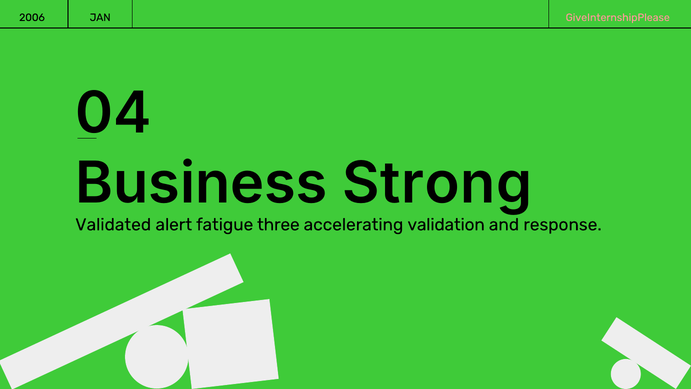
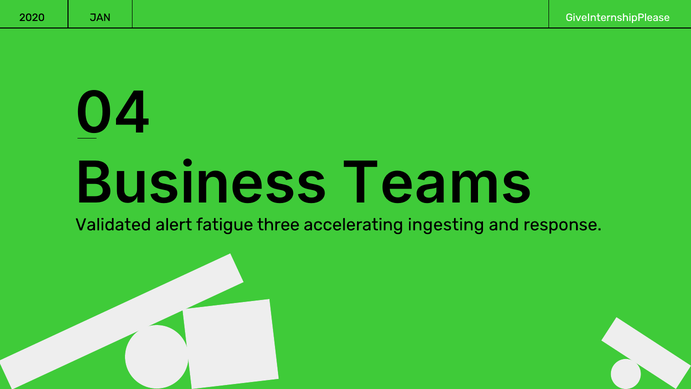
2006: 2006 -> 2020
GiveInternshipPlease colour: pink -> white
Strong: Strong -> Teams
validation: validation -> ingesting
